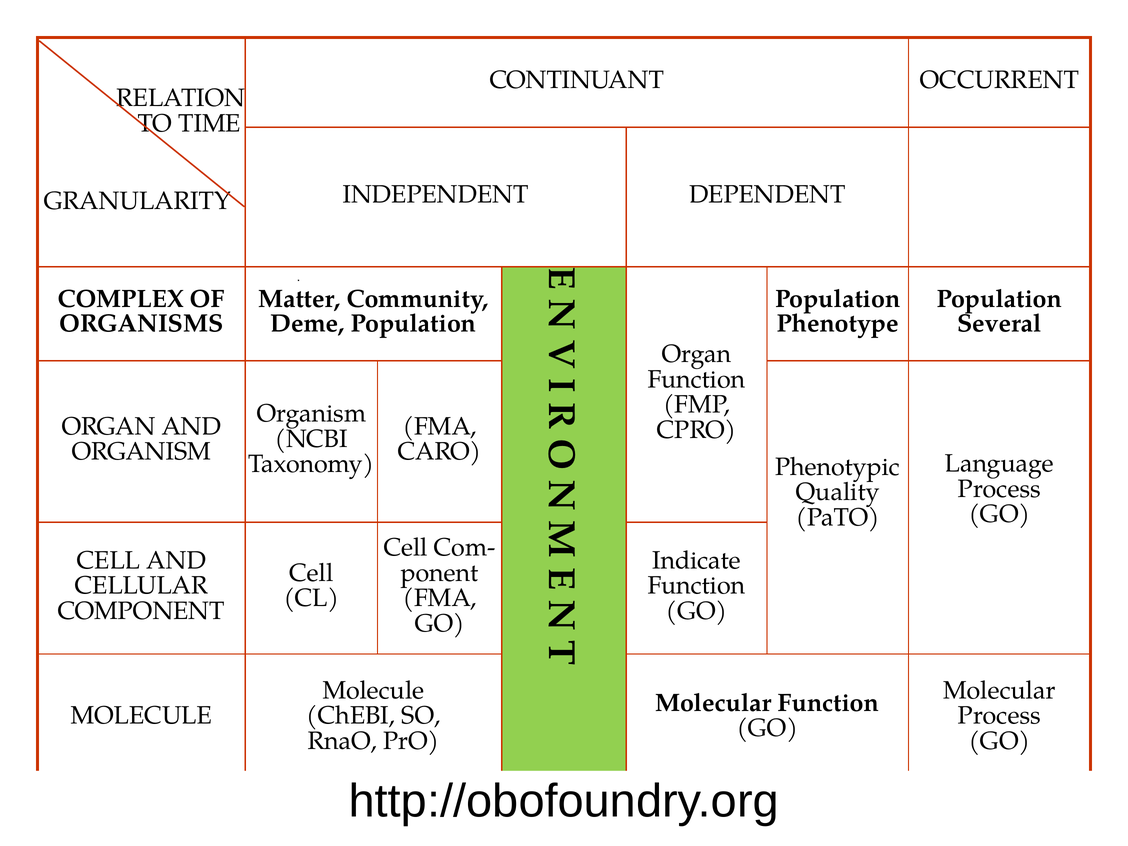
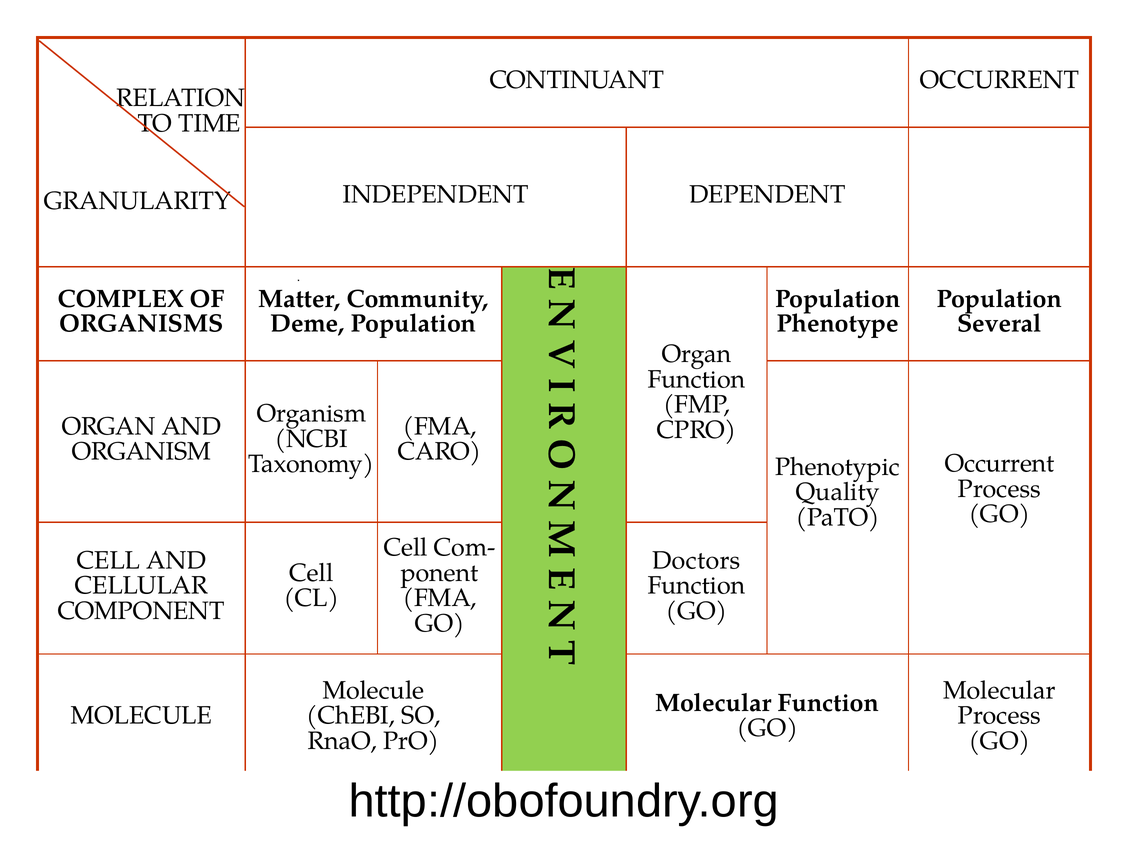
Language at (999, 464): Language -> Occurrent
Indicate: Indicate -> Doctors
